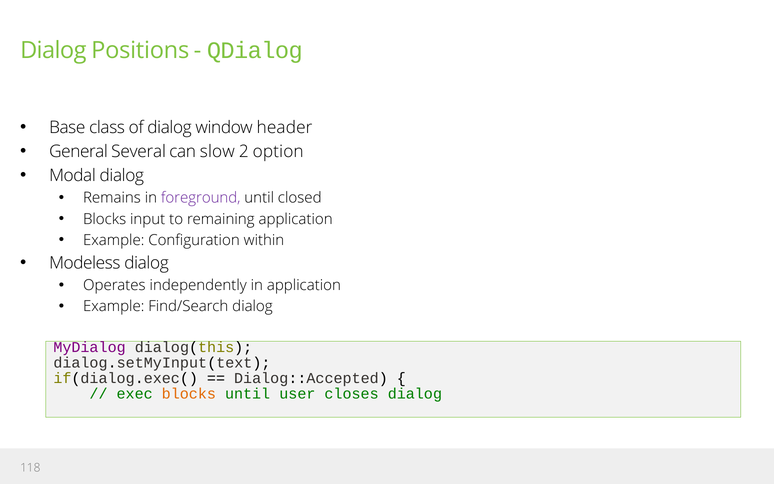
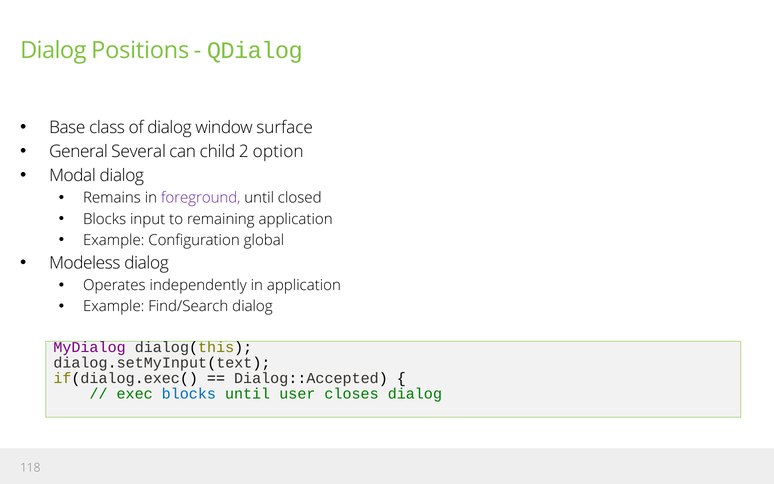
header: header -> surface
slow: slow -> child
within: within -> global
blocks at (189, 394) colour: orange -> blue
